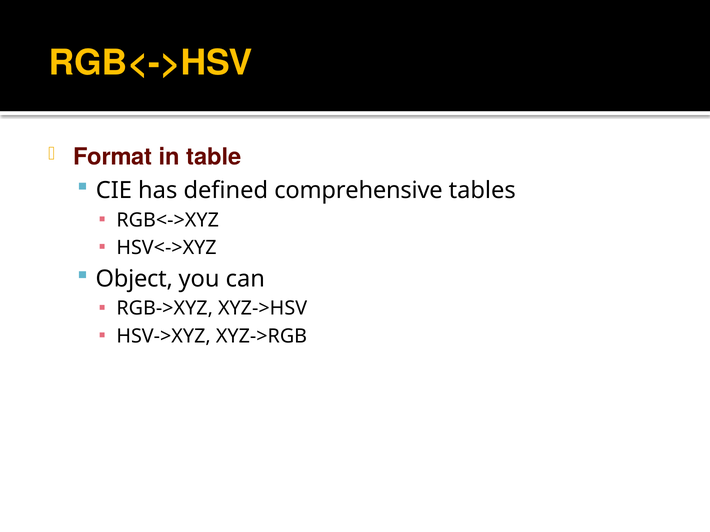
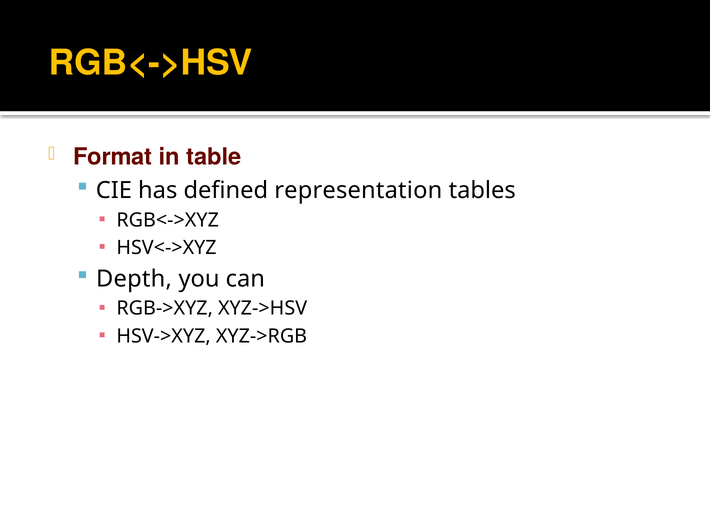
comprehensive: comprehensive -> representation
Object: Object -> Depth
